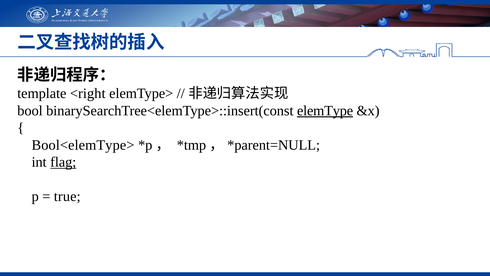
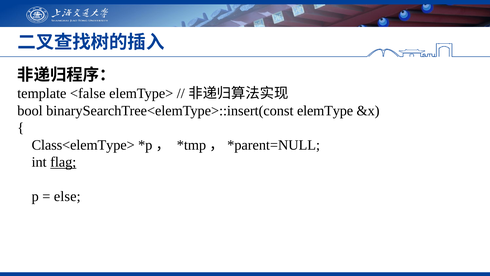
<right: <right -> <false
elemType underline: present -> none
Bool<elemType>: Bool<elemType> -> Class<elemType>
true: true -> else
